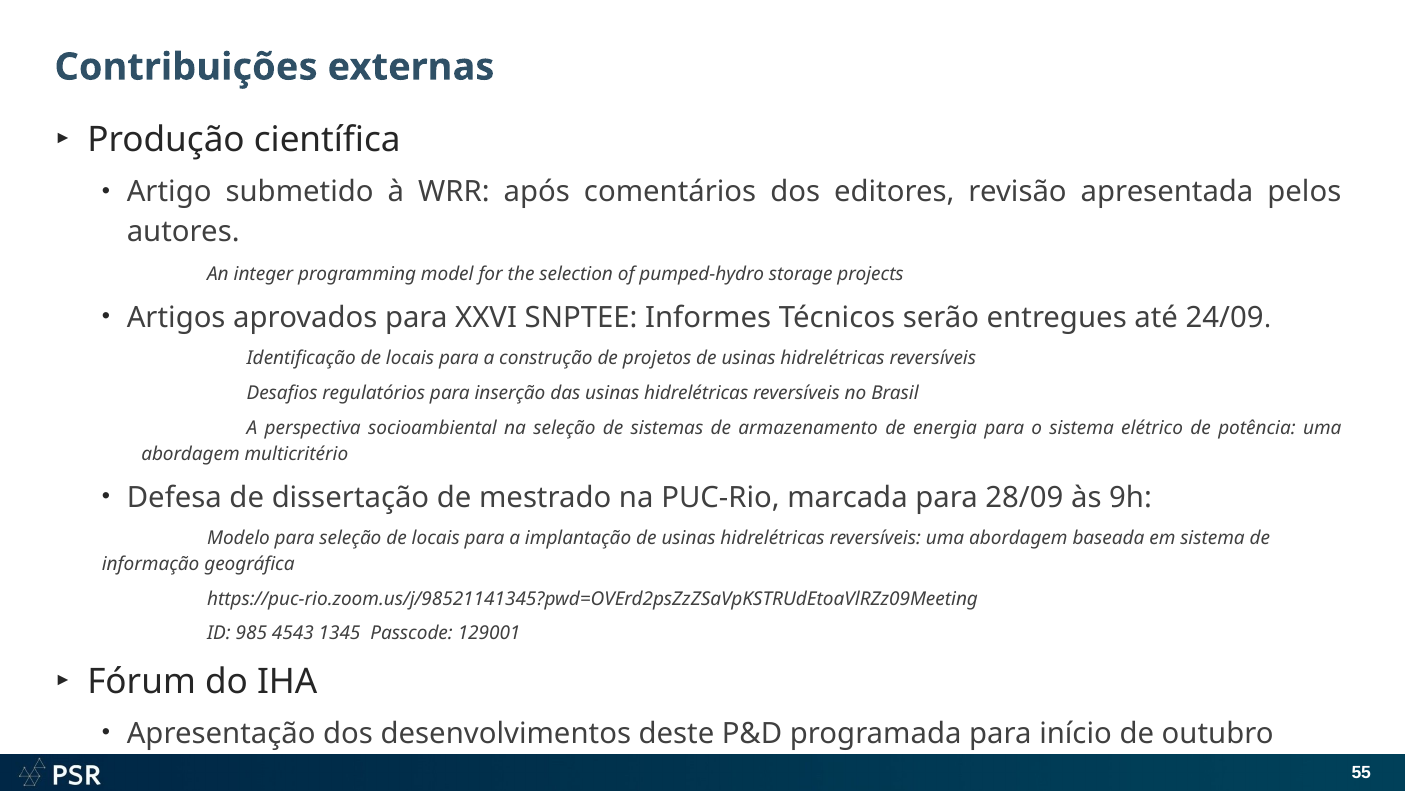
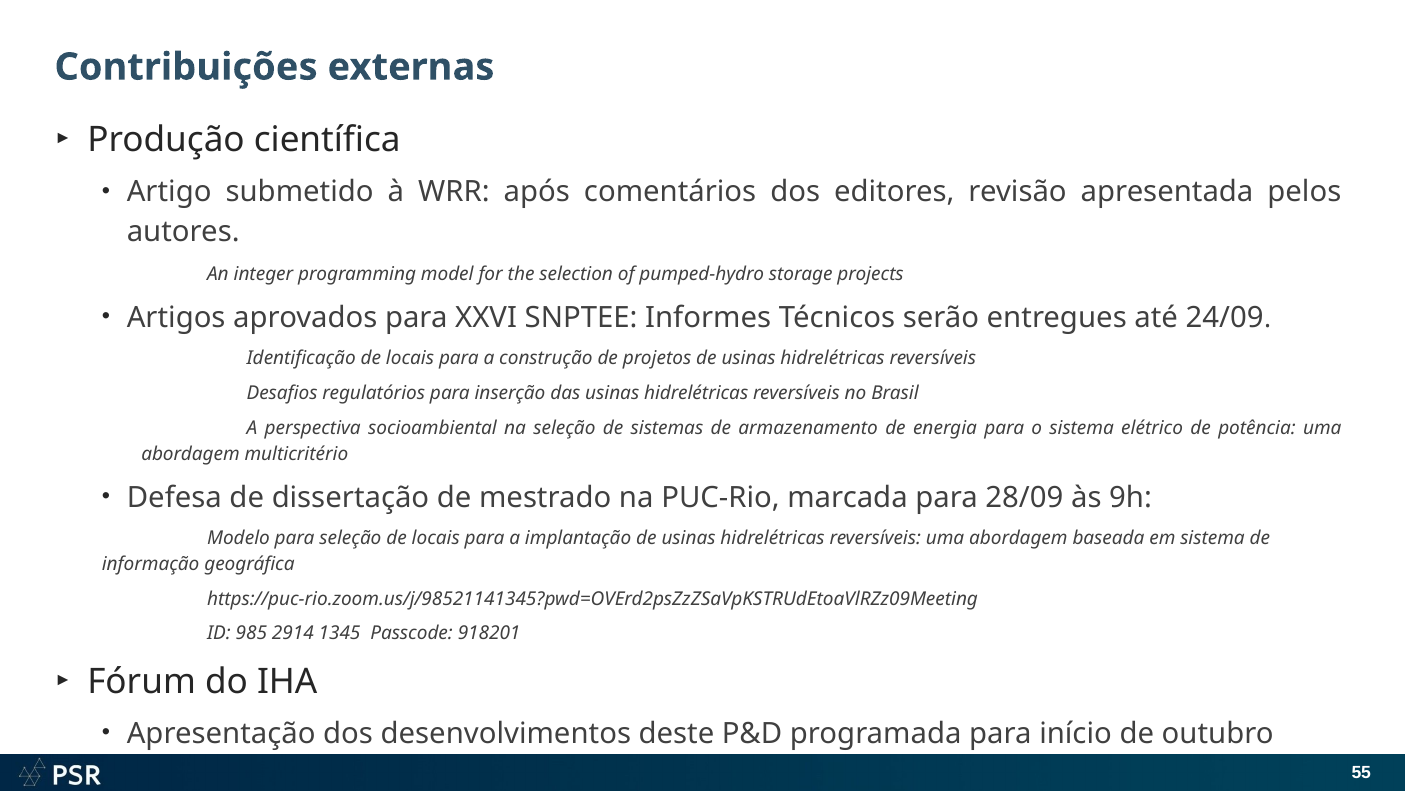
4543: 4543 -> 2914
129001: 129001 -> 918201
